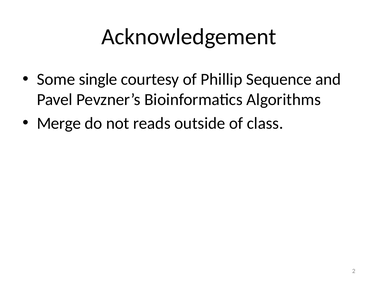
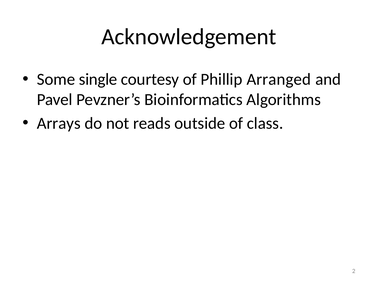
Sequence: Sequence -> Arranged
Merge: Merge -> Arrays
